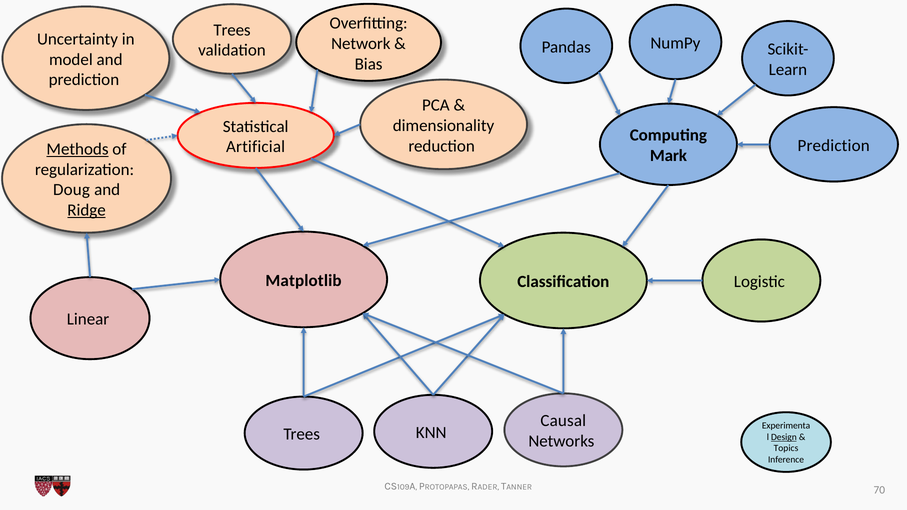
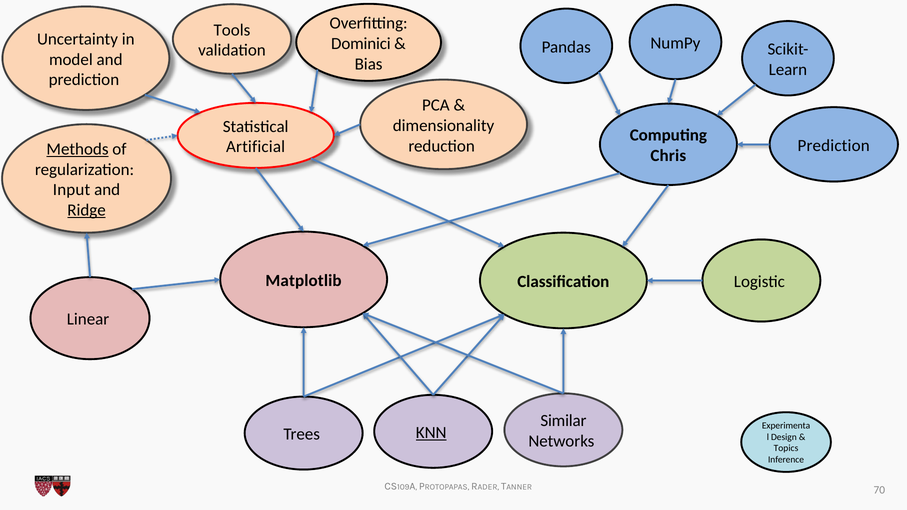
Trees at (232, 30): Trees -> Tools
Network: Network -> Dominici
Mark: Mark -> Chris
Doug: Doug -> Input
Causal: Causal -> Similar
KNN underline: none -> present
Design underline: present -> none
